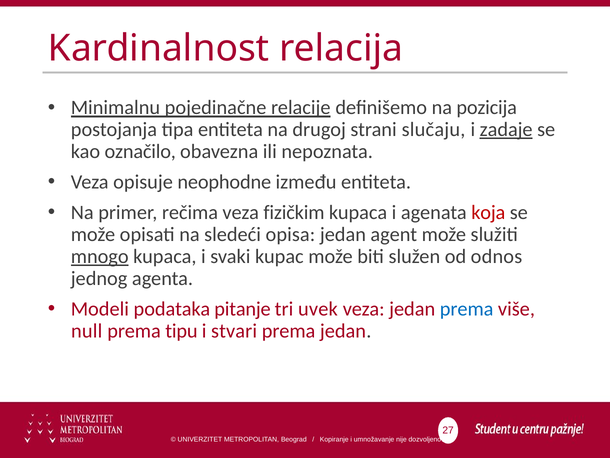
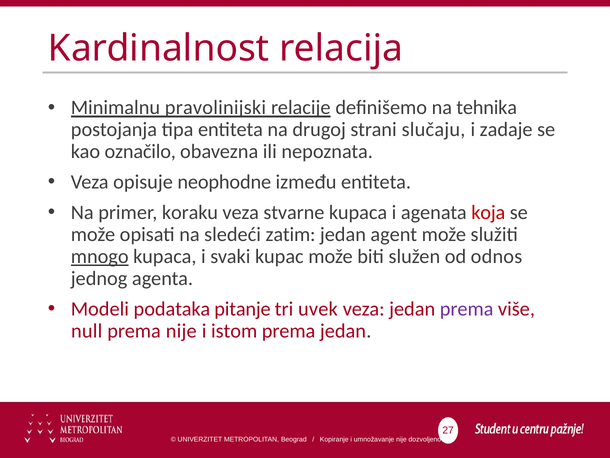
pojedinačne: pojedinačne -> pravolinijski
pozicija: pozicija -> tehnika
zadaje underline: present -> none
rečima: rečima -> koraku
fizičkim: fizičkim -> stvarne
opisa: opisa -> zatim
prema at (467, 309) colour: blue -> purple
prema tipu: tipu -> nije
stvari: stvari -> istom
